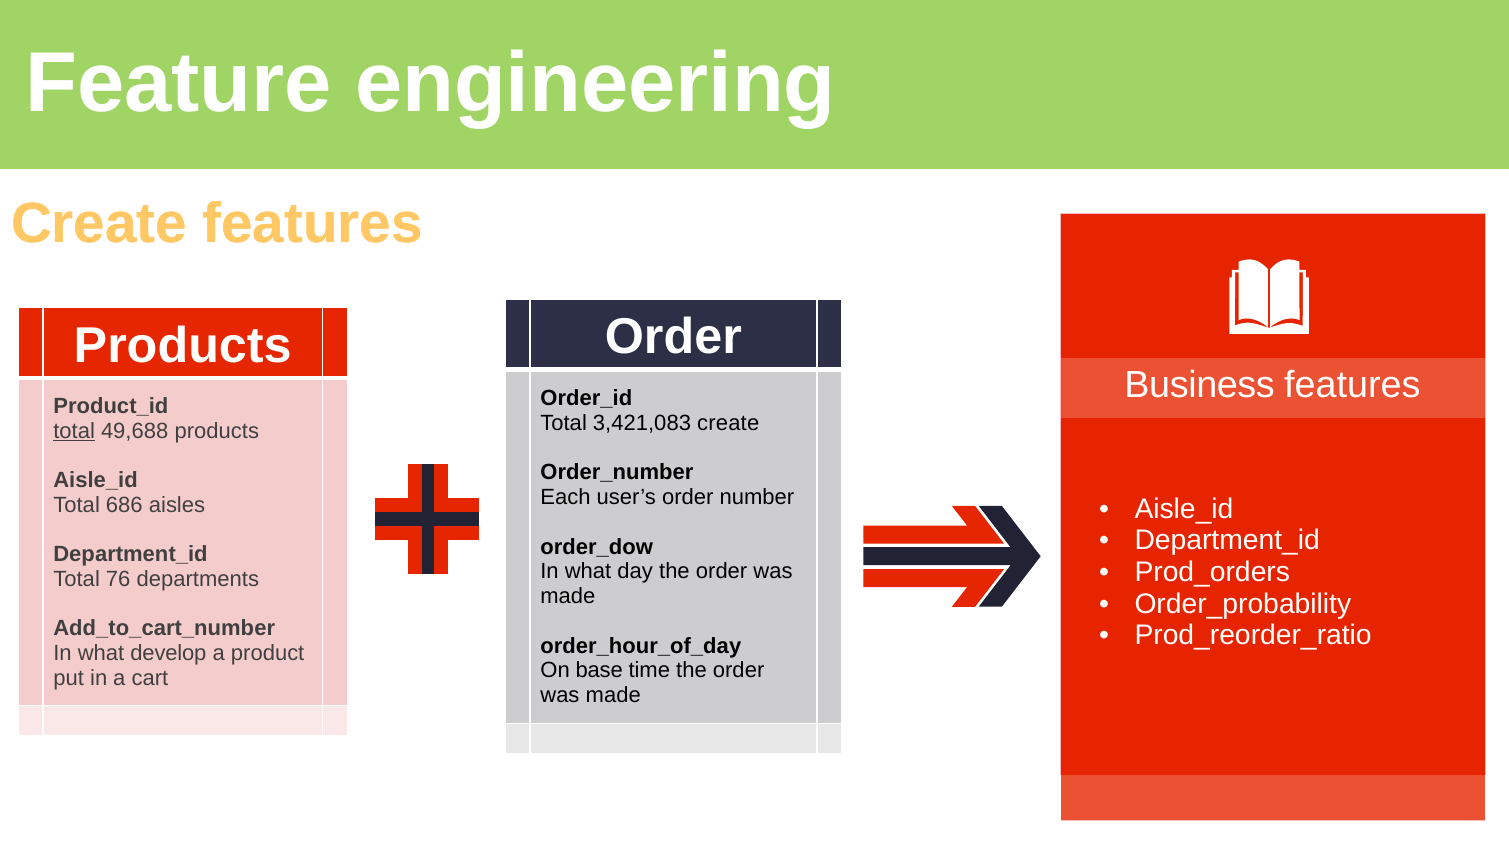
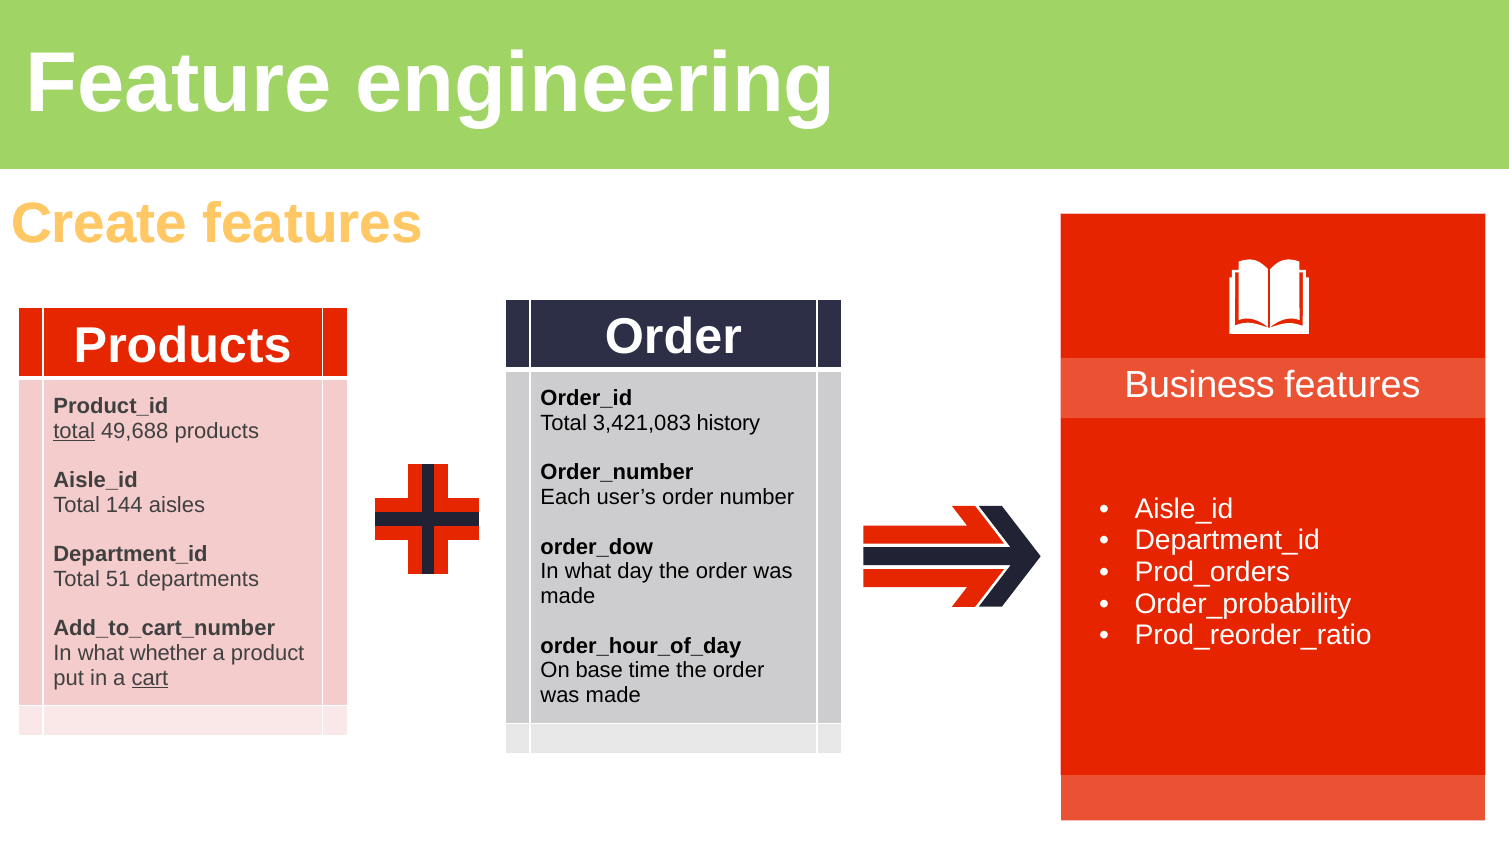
3,421,083 create: create -> history
686: 686 -> 144
76: 76 -> 51
develop: develop -> whether
cart underline: none -> present
